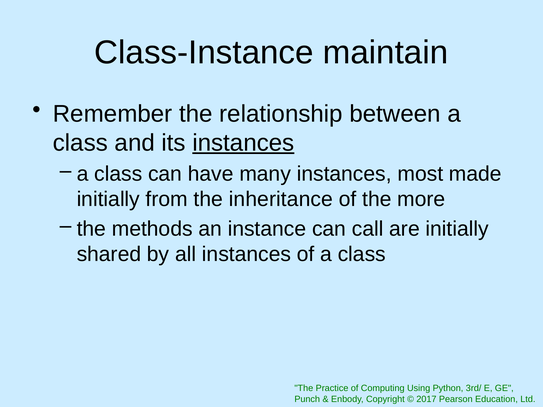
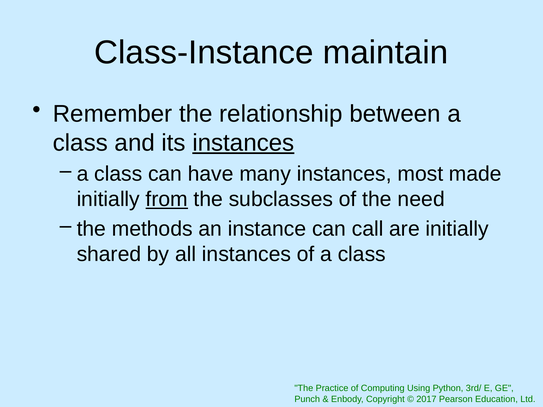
from underline: none -> present
inheritance: inheritance -> subclasses
more: more -> need
